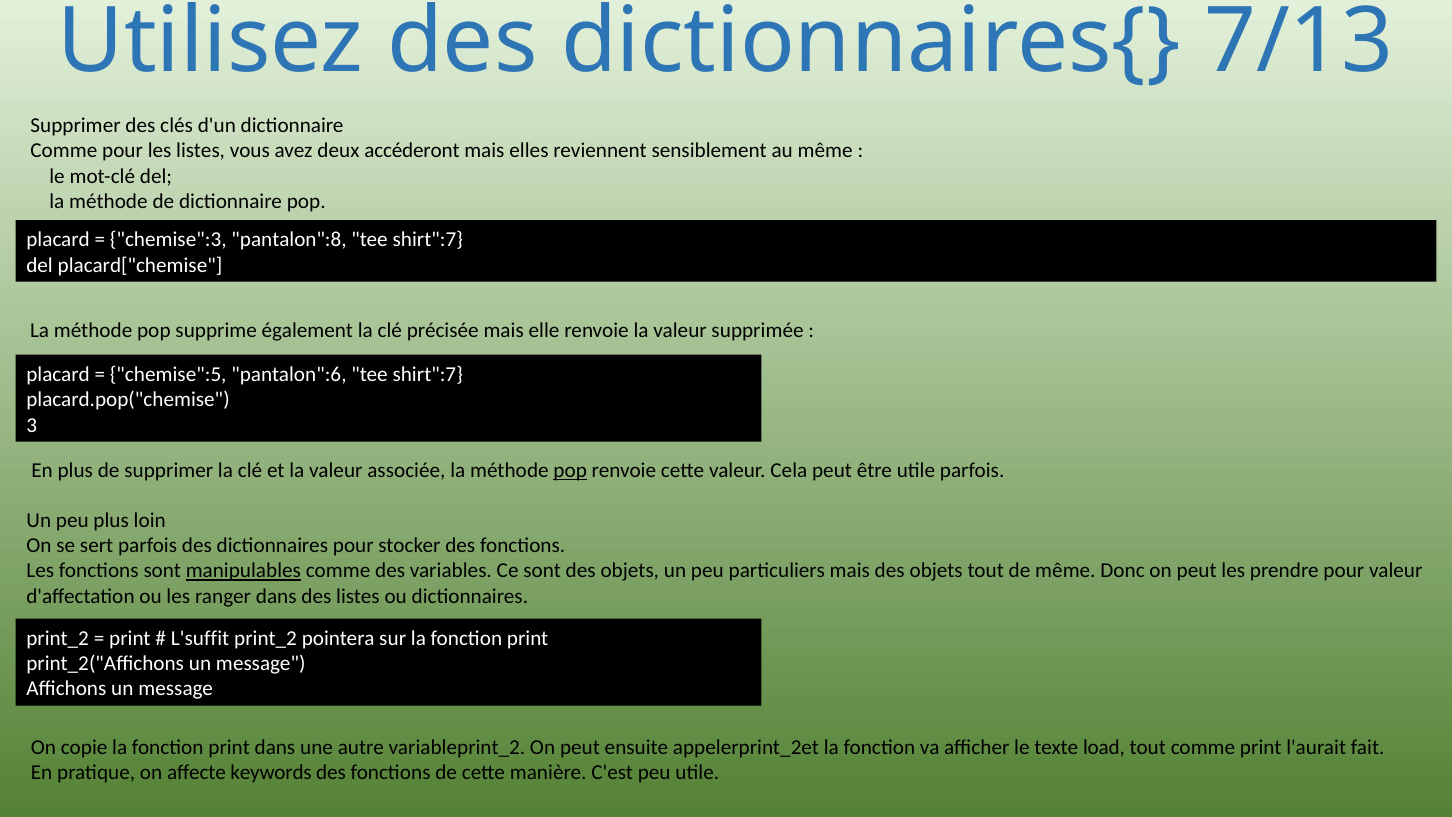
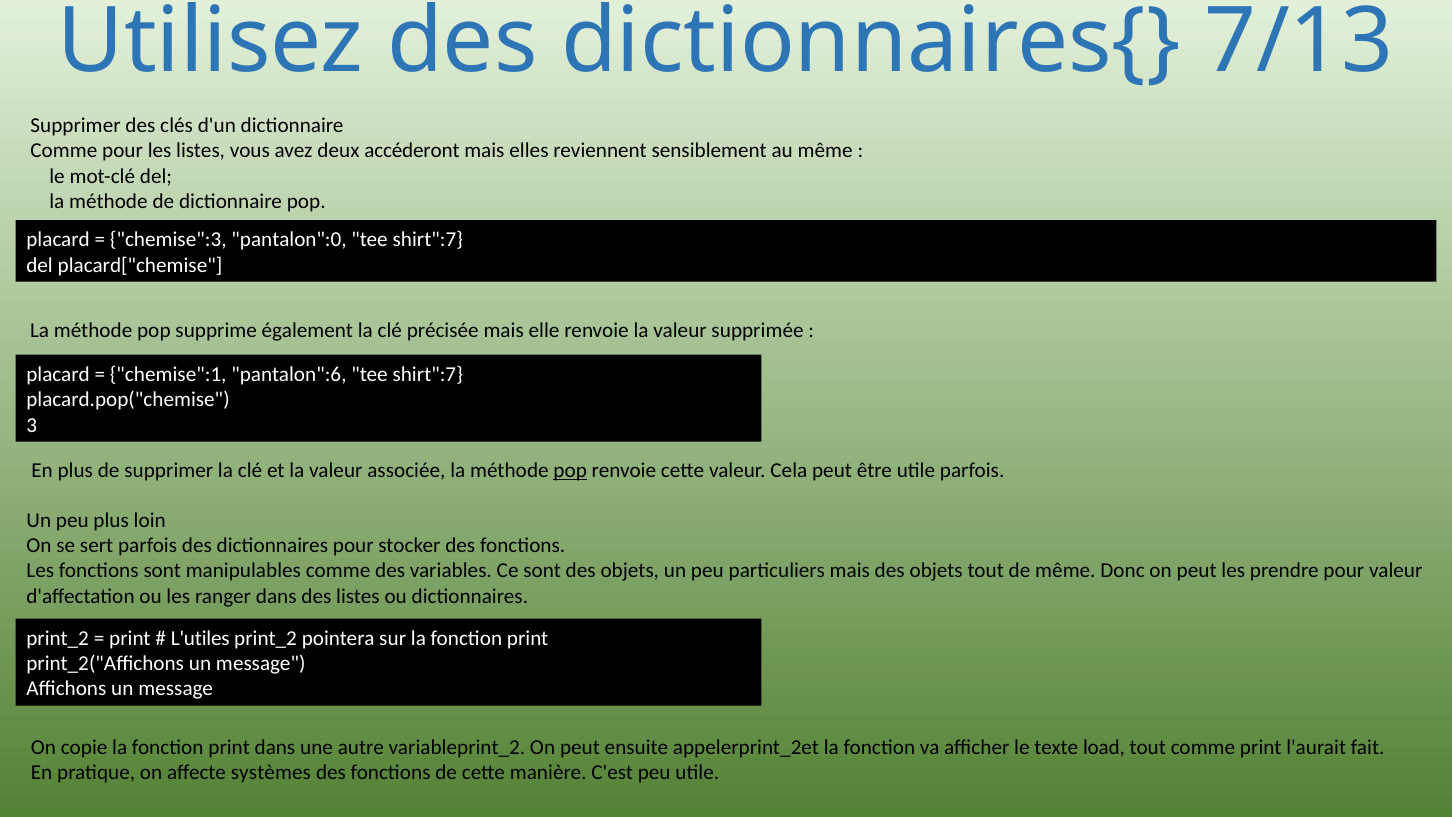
pantalon":8: pantalon":8 -> pantalon":0
chemise":5: chemise":5 -> chemise":1
manipulables underline: present -> none
L'suffit: L'suffit -> L'utiles
keywords: keywords -> systèmes
